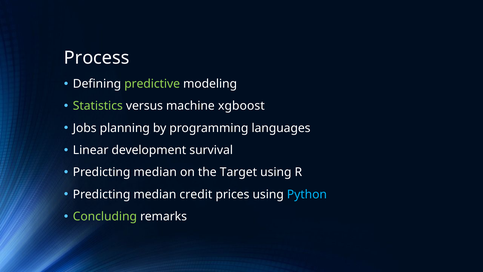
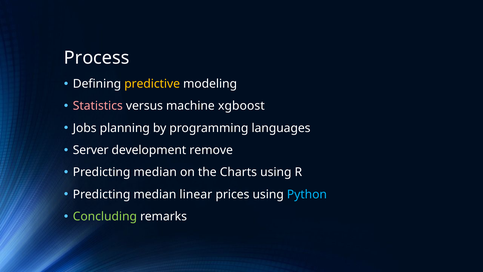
predictive colour: light green -> yellow
Statistics colour: light green -> pink
Linear: Linear -> Server
survival: survival -> remove
Target: Target -> Charts
credit: credit -> linear
